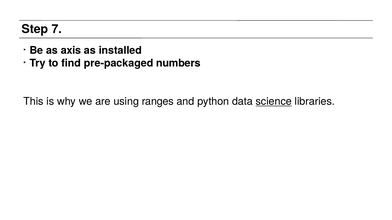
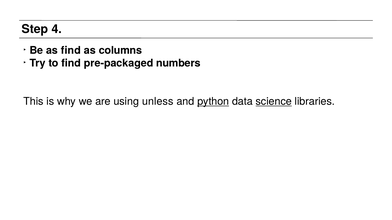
7: 7 -> 4
as axis: axis -> find
installed: installed -> columns
ranges: ranges -> unless
python underline: none -> present
